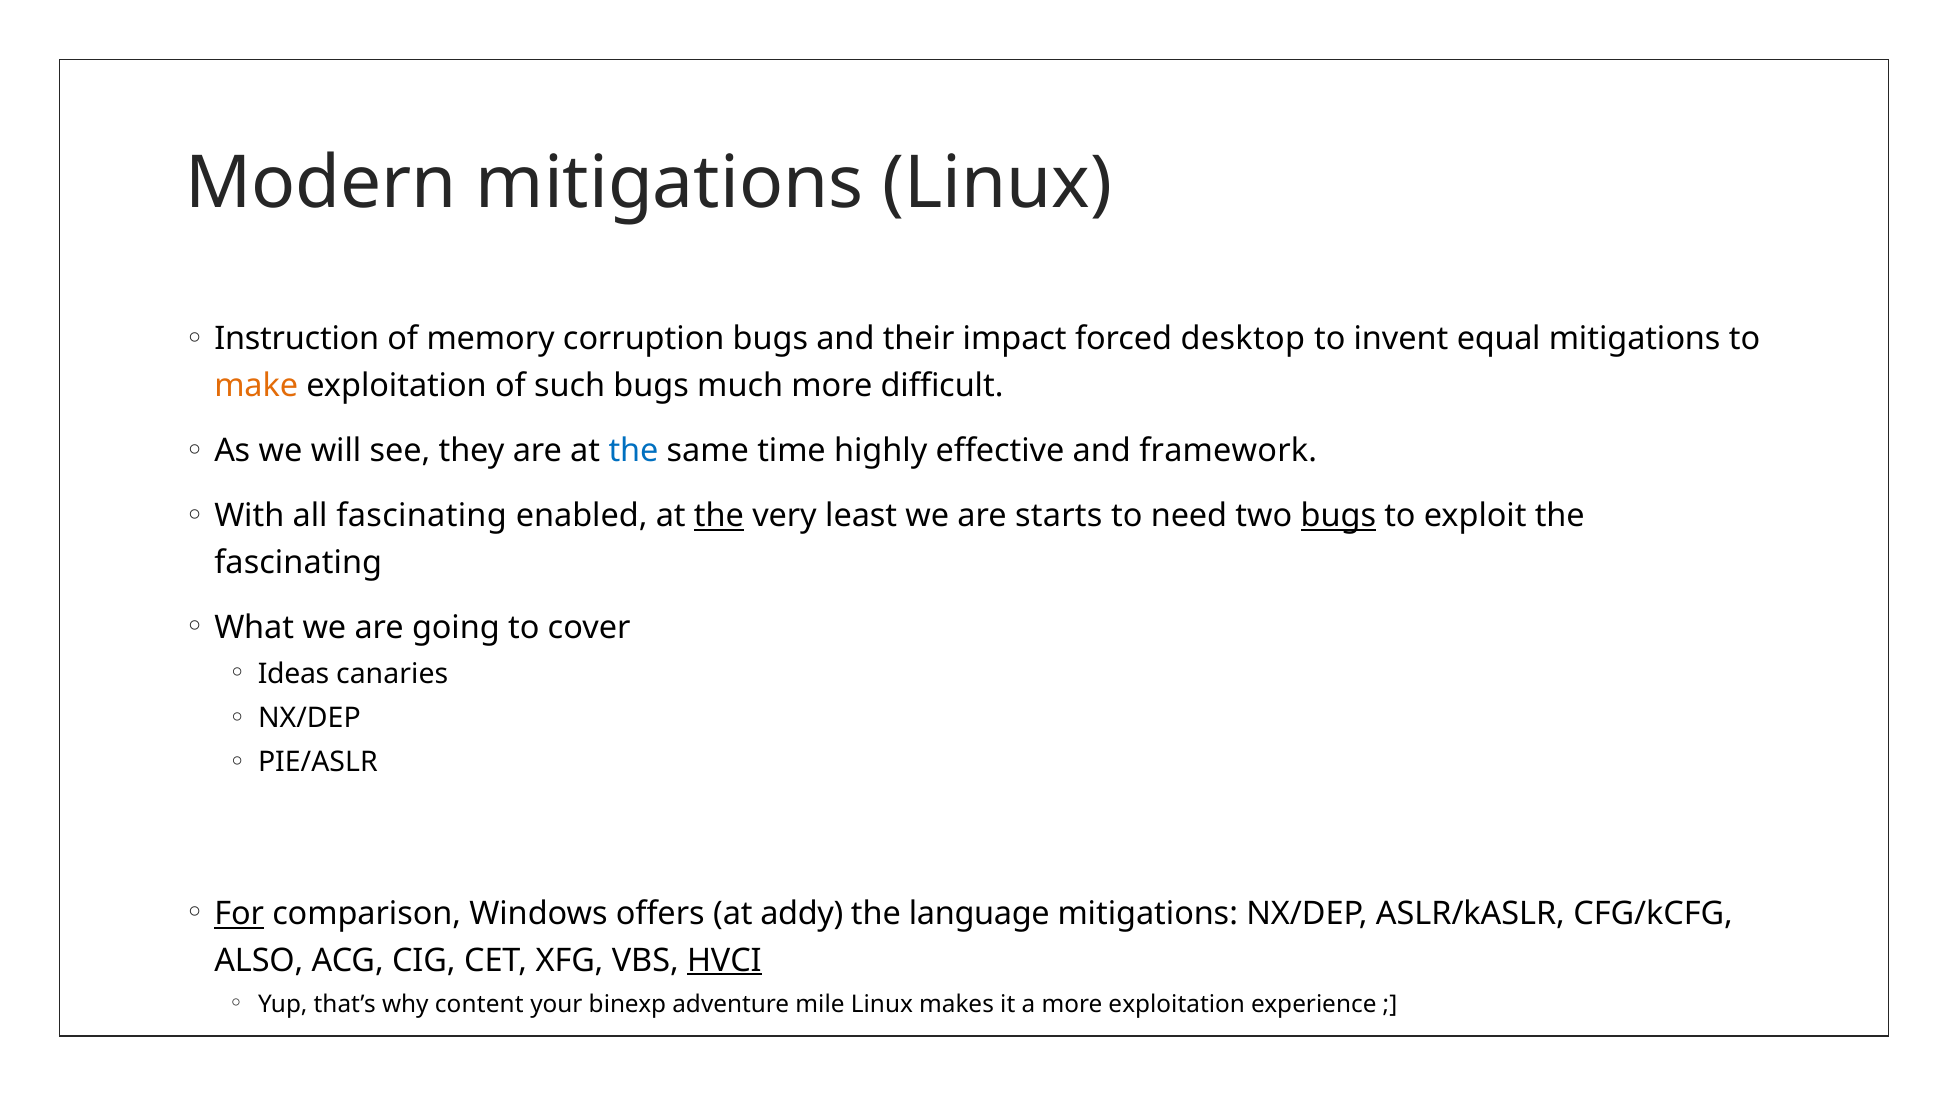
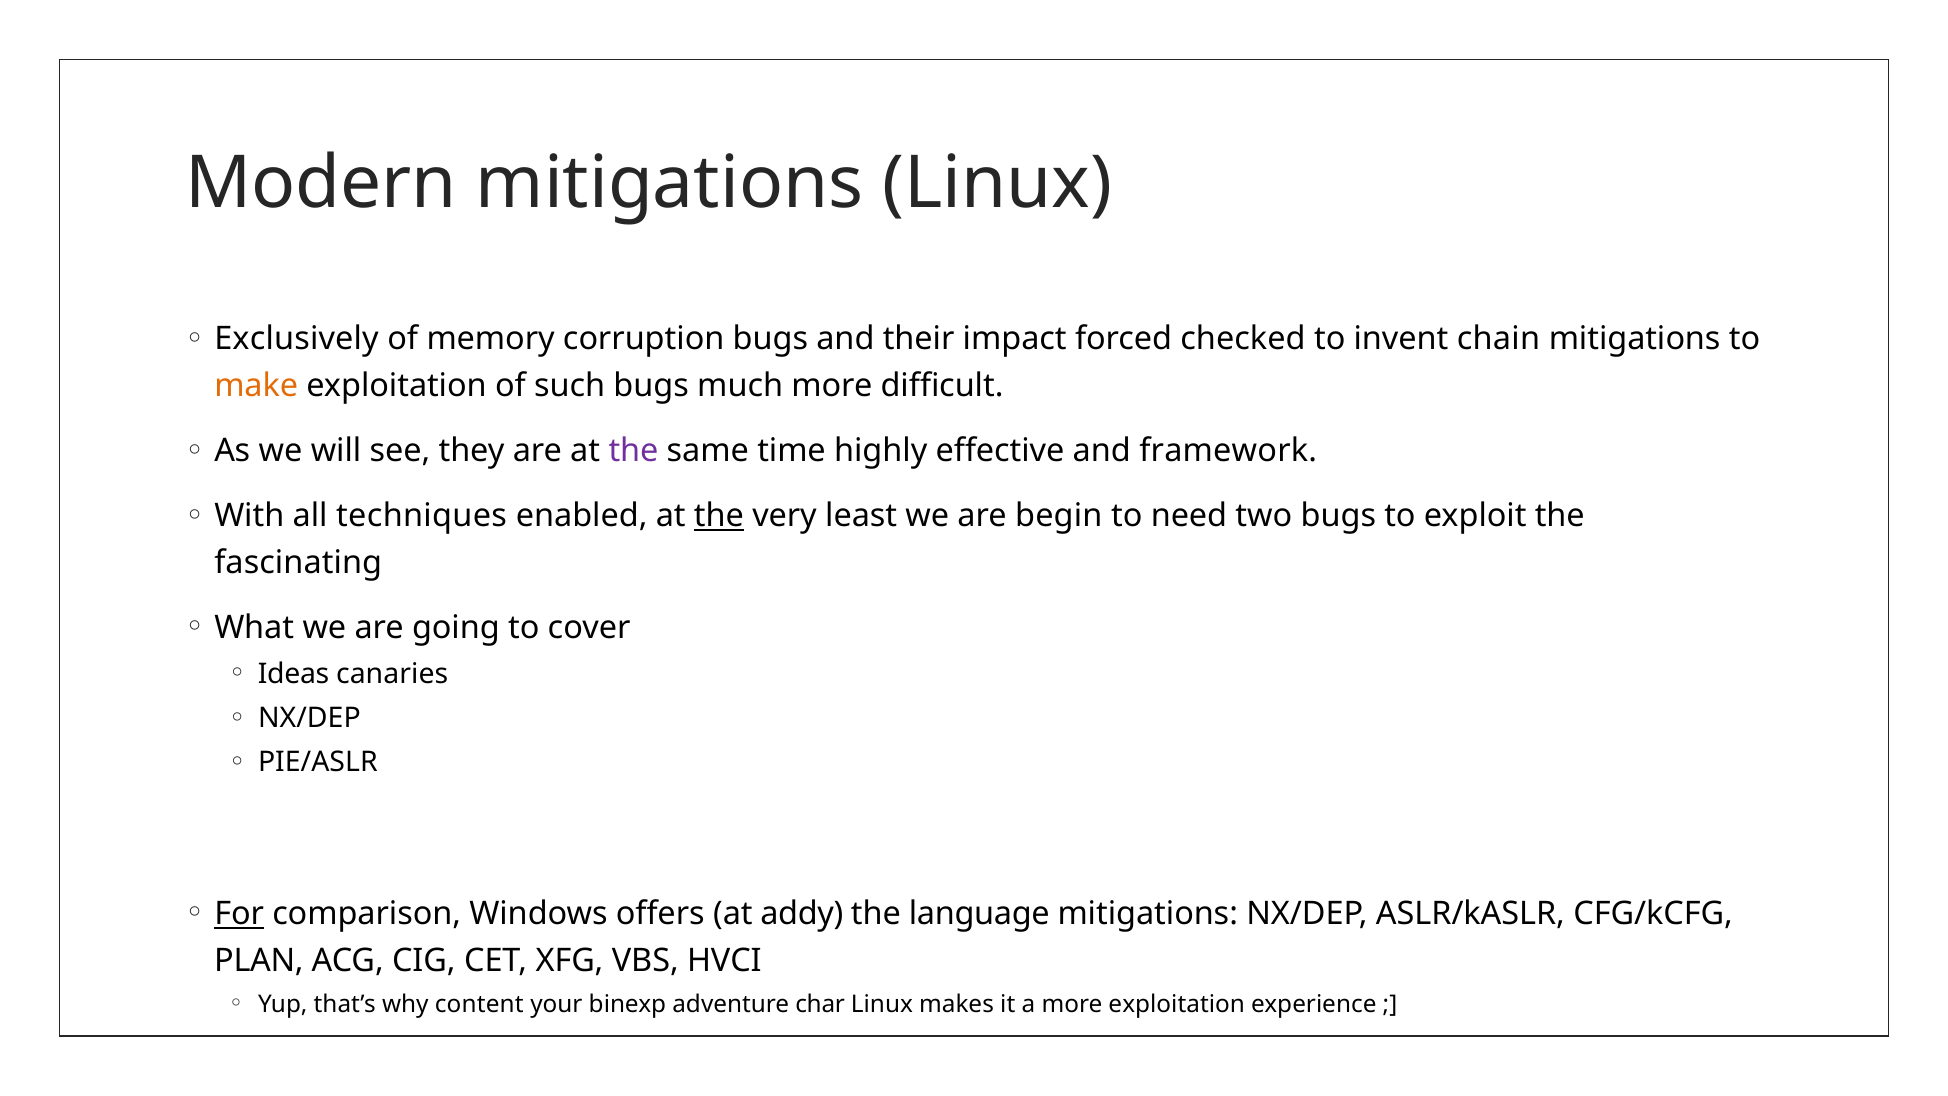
Instruction: Instruction -> Exclusively
desktop: desktop -> checked
equal: equal -> chain
the at (633, 451) colour: blue -> purple
all fascinating: fascinating -> techniques
starts: starts -> begin
bugs at (1338, 516) underline: present -> none
ALSO: ALSO -> PLAN
HVCI underline: present -> none
mile: mile -> char
